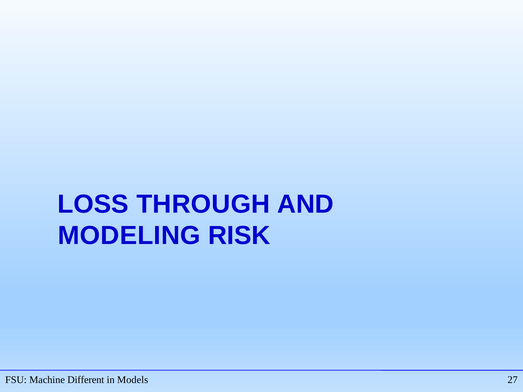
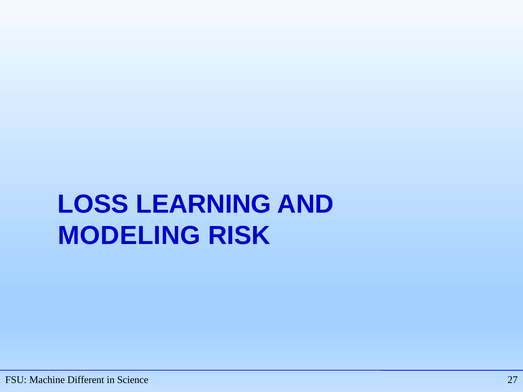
THROUGH: THROUGH -> LEARNING
Models: Models -> Science
